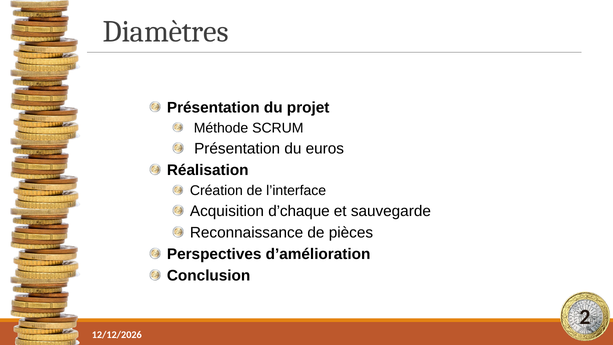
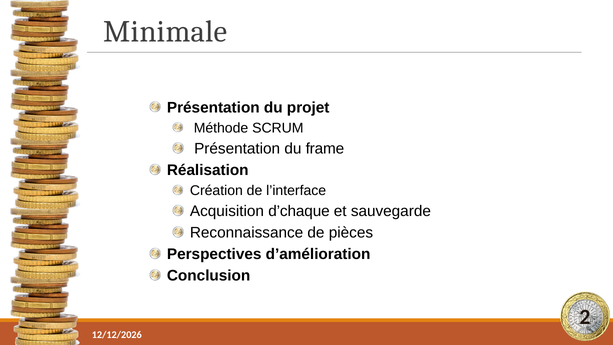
Diamètres: Diamètres -> Minimale
euros: euros -> frame
